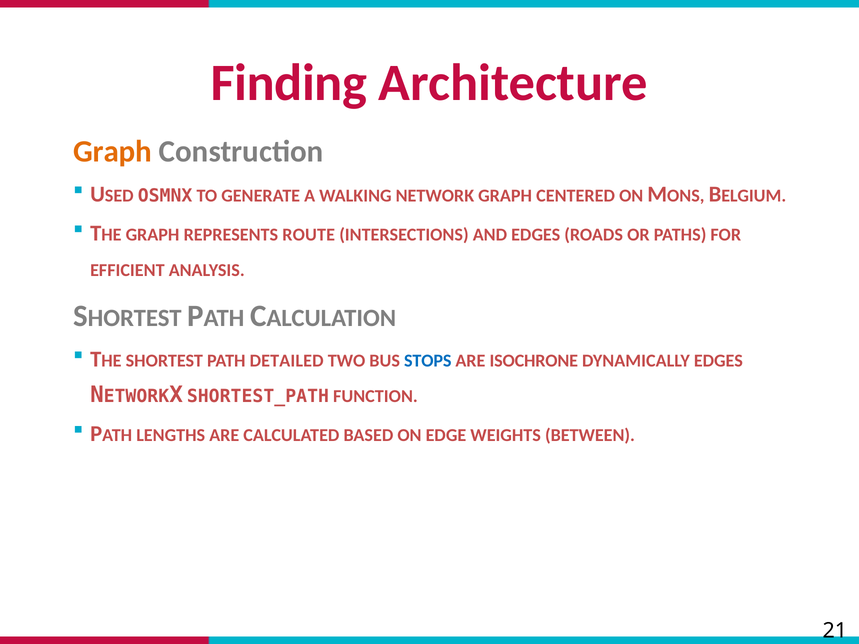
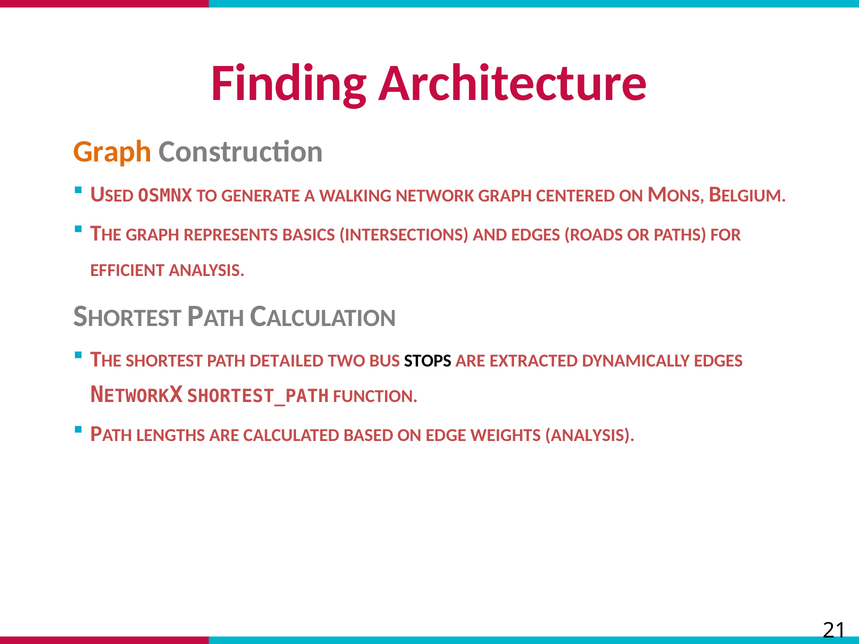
ROUTE: ROUTE -> BASICS
STOPS colour: blue -> black
ISOCHRONE: ISOCHRONE -> EXTRACTED
WEIGHTS BETWEEN: BETWEEN -> ANALYSIS
